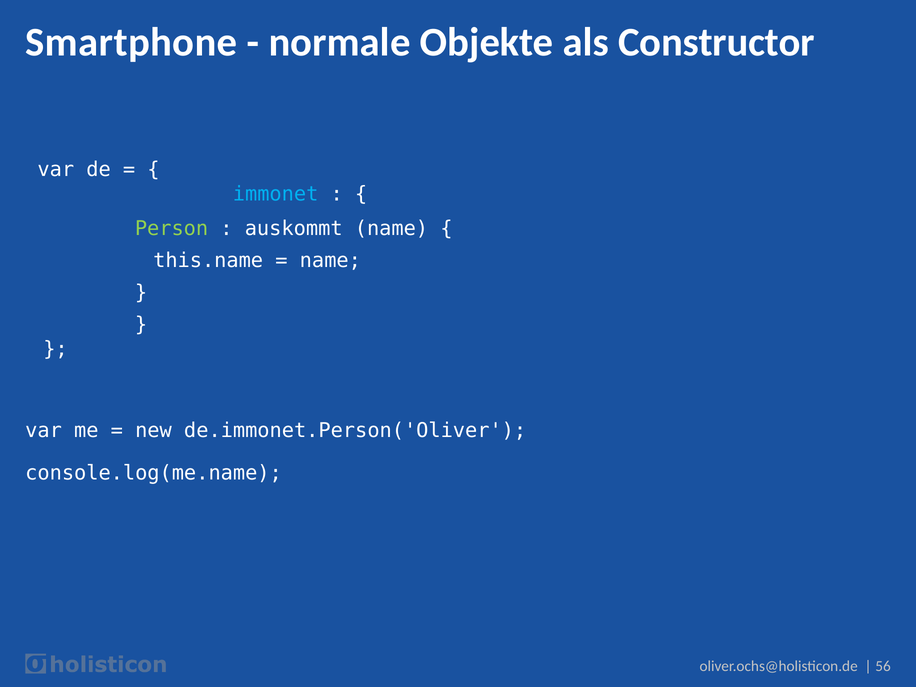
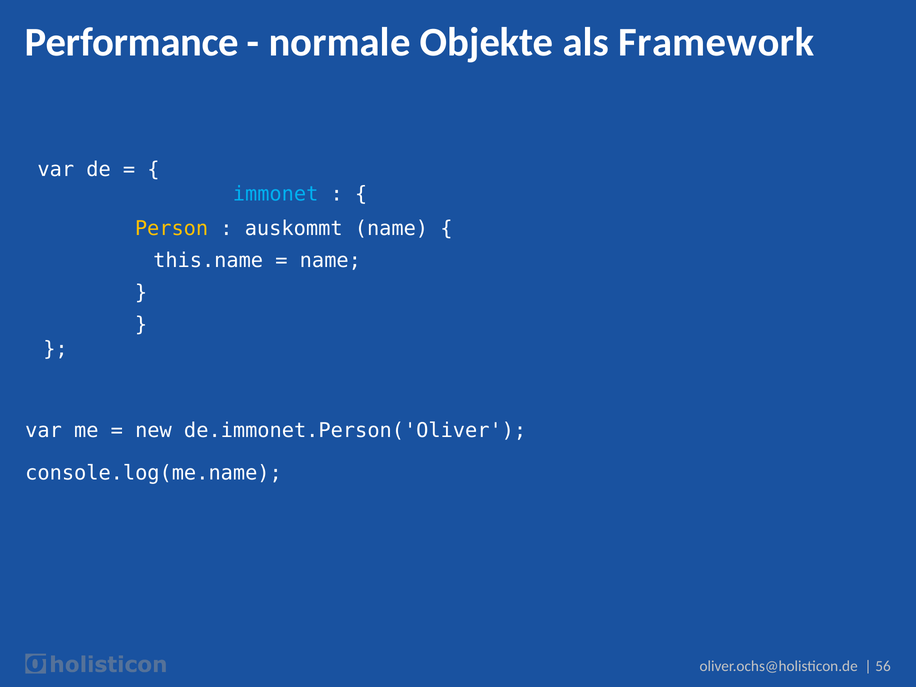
Smartphone: Smartphone -> Performance
Constructor: Constructor -> Framework
Person colour: light green -> yellow
